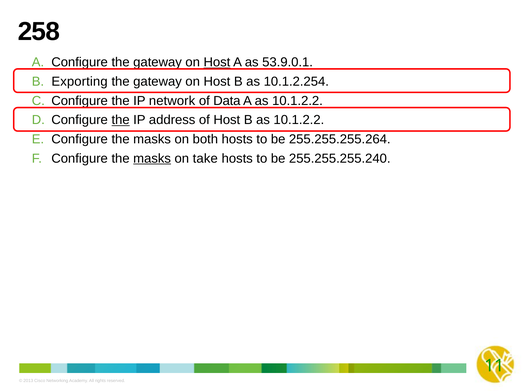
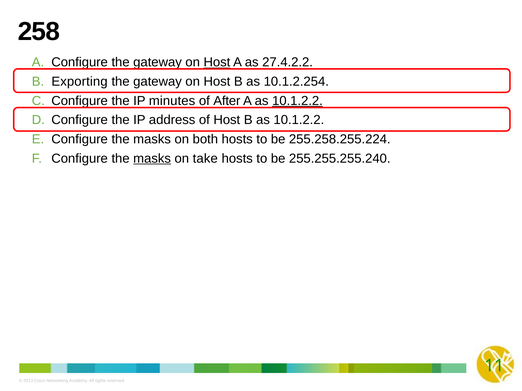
53.9.0.1: 53.9.0.1 -> 27.4.2.2
network: network -> minutes
Data: Data -> After
10.1.2.2 at (297, 101) underline: none -> present
the at (121, 120) underline: present -> none
255.255.255.264: 255.255.255.264 -> 255.258.255.224
